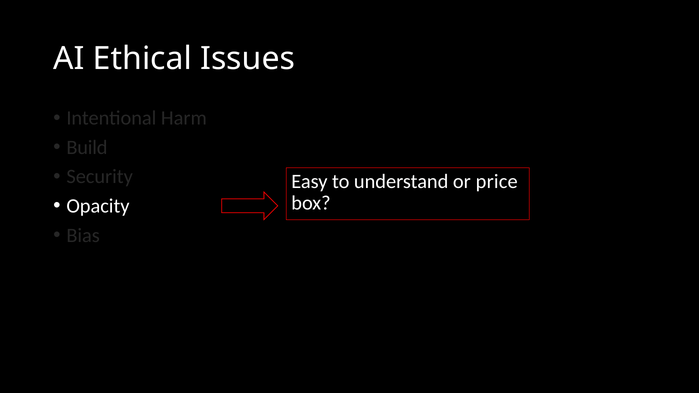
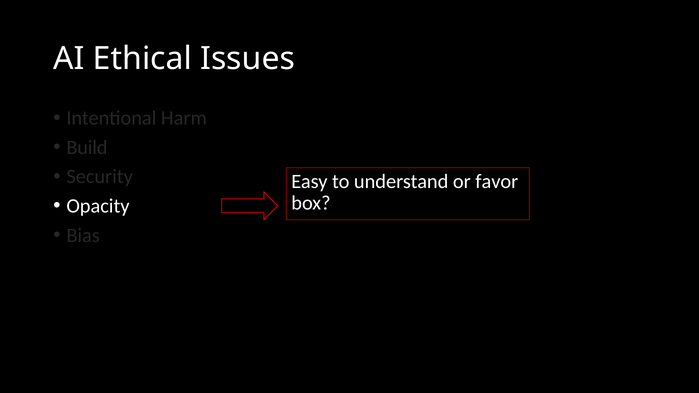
price: price -> favor
